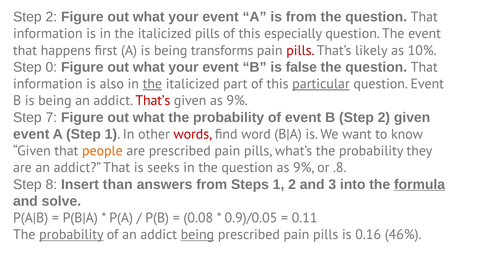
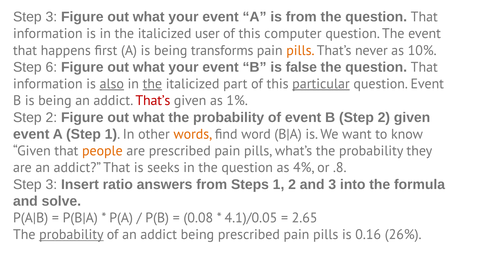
2 at (51, 17): 2 -> 3
italicized pills: pills -> user
especially: especially -> computer
pills at (300, 50) colour: red -> orange
likely: likely -> never
0: 0 -> 6
also underline: none -> present
given as 9%: 9% -> 1%
7 at (51, 117): 7 -> 2
words colour: red -> orange
question as 9%: 9% -> 4%
8 at (51, 184): 8 -> 3
than: than -> ratio
formula underline: present -> none
0.9)/0.05: 0.9)/0.05 -> 4.1)/0.05
0.11: 0.11 -> 2.65
being at (197, 235) underline: present -> none
46%: 46% -> 26%
